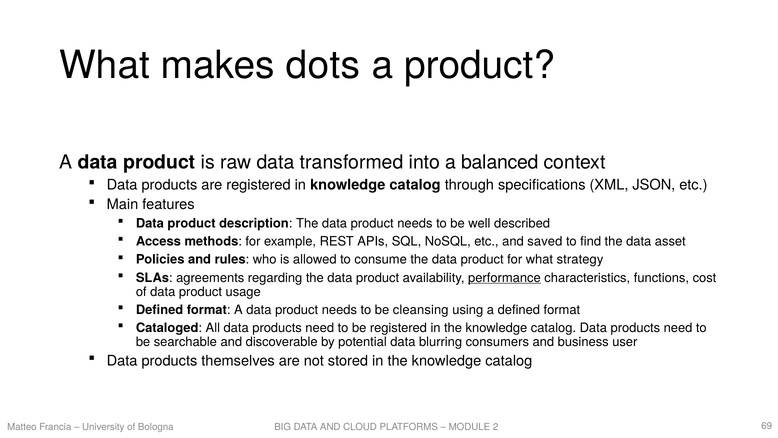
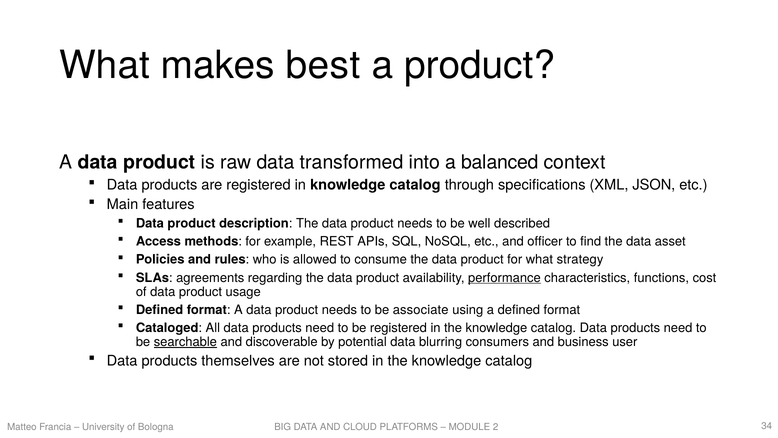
dots: dots -> best
saved: saved -> officer
cleansing: cleansing -> associate
searchable underline: none -> present
69: 69 -> 34
